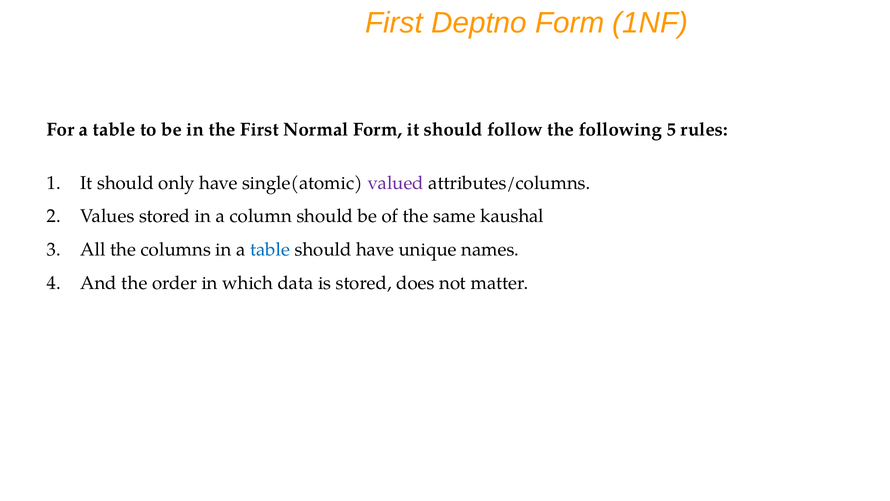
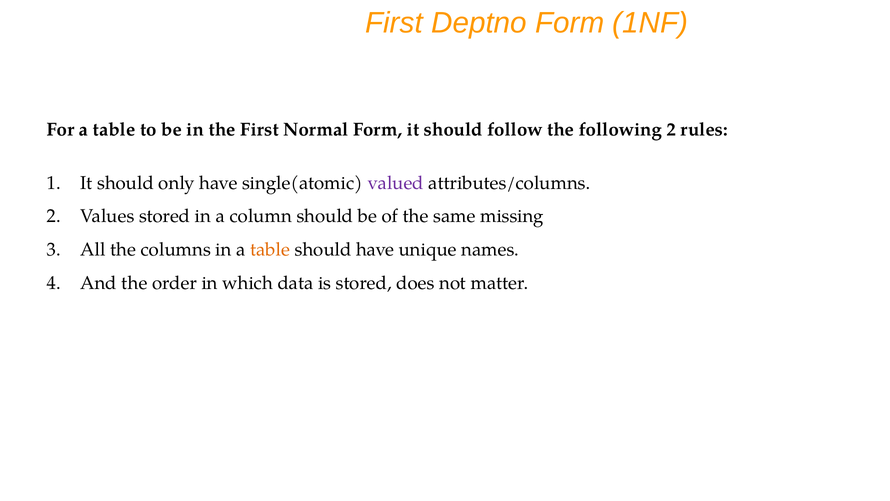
following 5: 5 -> 2
kaushal: kaushal -> missing
table at (270, 249) colour: blue -> orange
